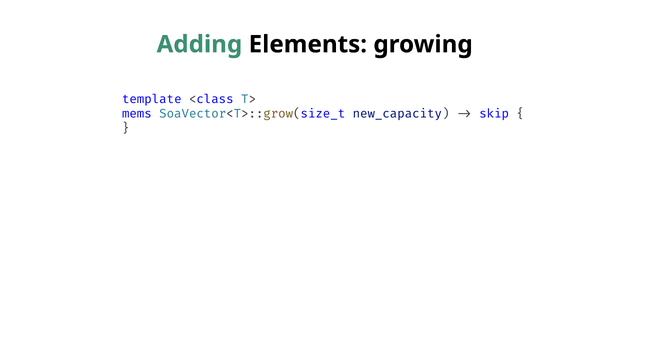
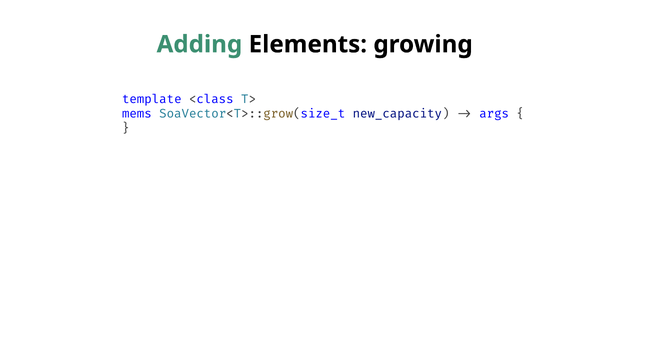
skip: skip -> args
